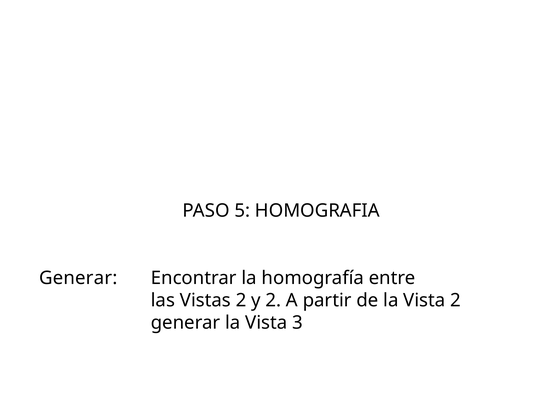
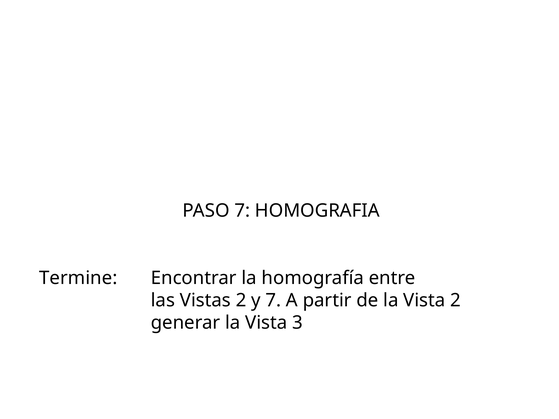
PASO 5: 5 -> 7
Generar at (78, 278): Generar -> Termine
y 2: 2 -> 7
